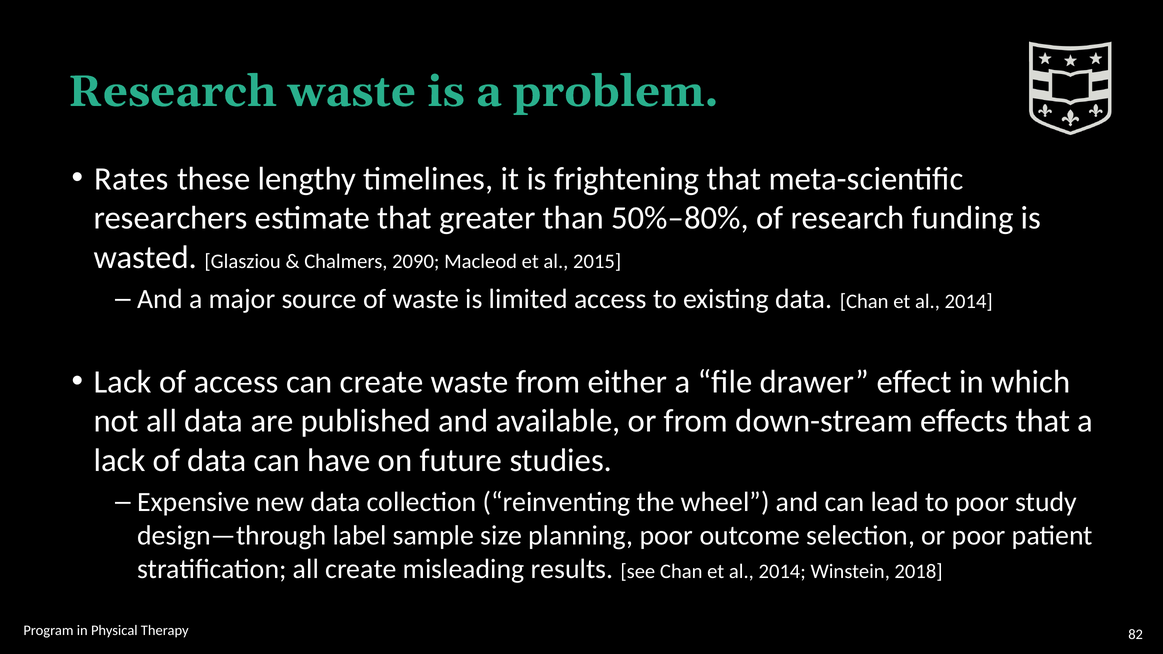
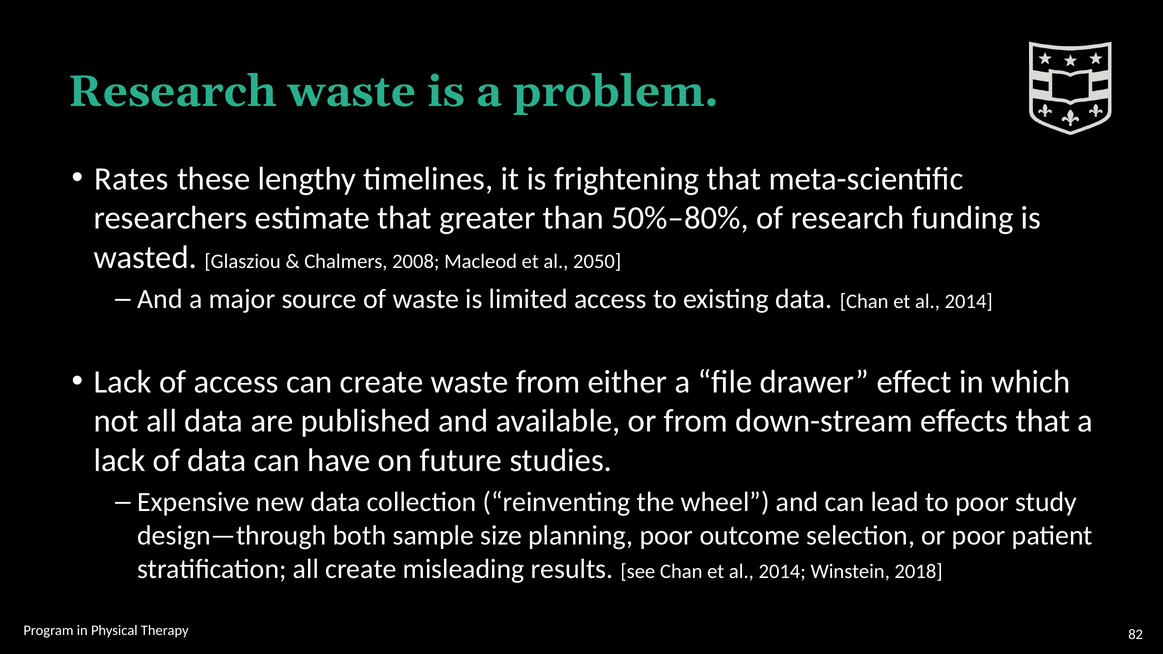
2090: 2090 -> 2008
2015: 2015 -> 2050
label: label -> both
